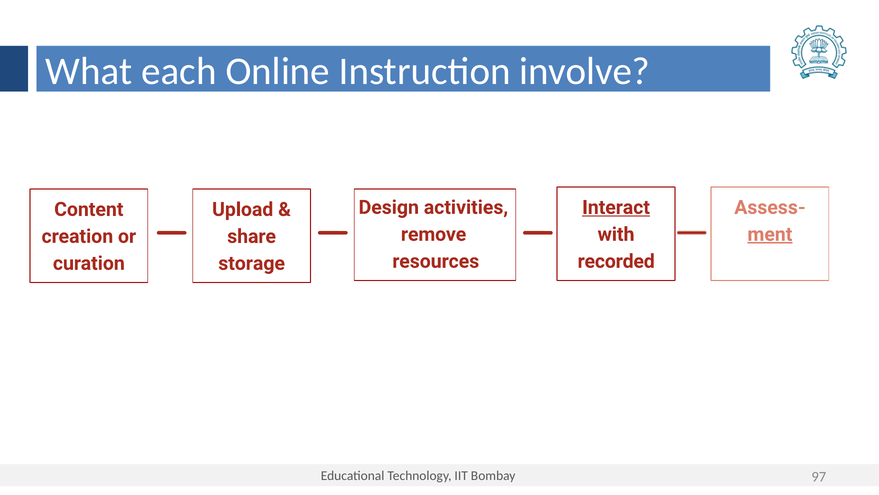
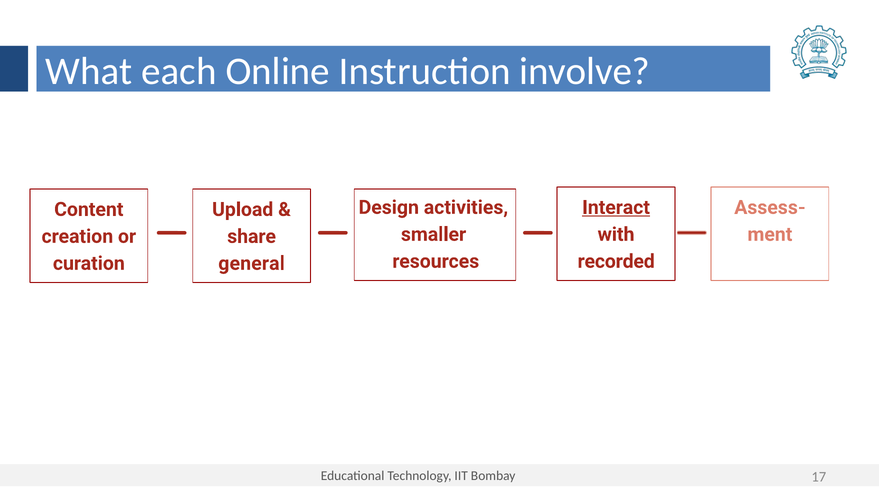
remove: remove -> smaller
ment underline: present -> none
storage: storage -> general
97: 97 -> 17
